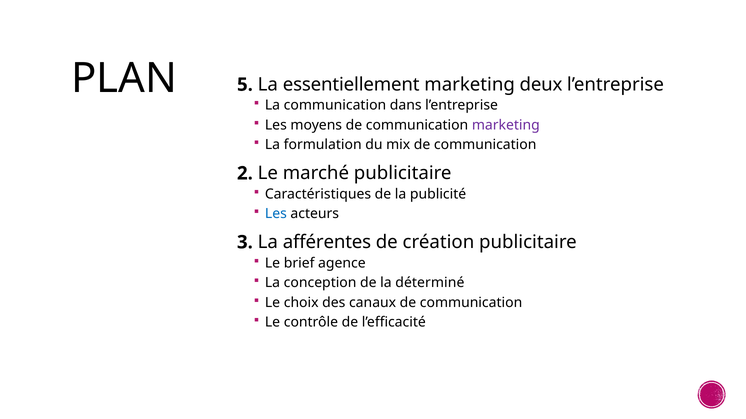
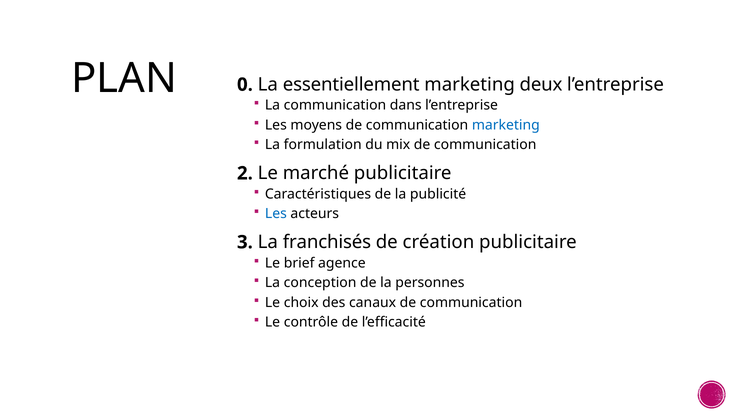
5: 5 -> 0
marketing at (506, 125) colour: purple -> blue
afférentes: afférentes -> franchisés
déterminé: déterminé -> personnes
